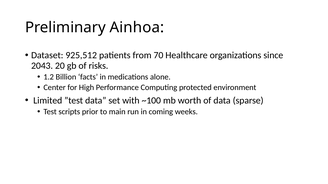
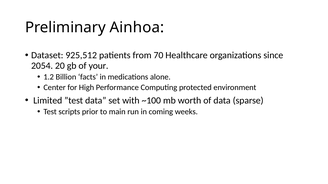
2043: 2043 -> 2054
risks: risks -> your
